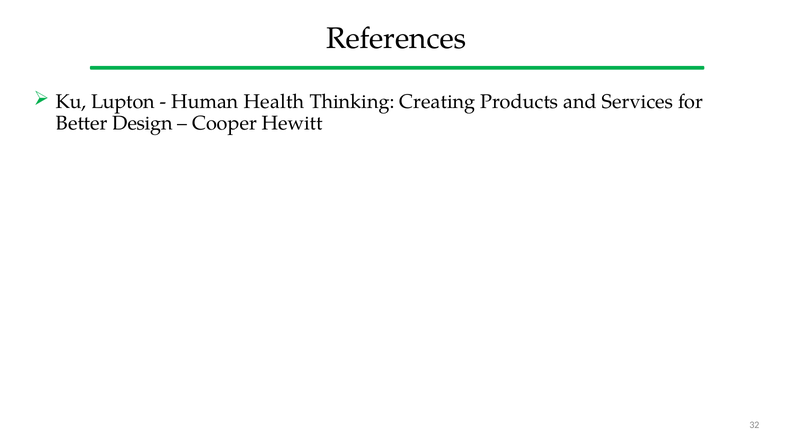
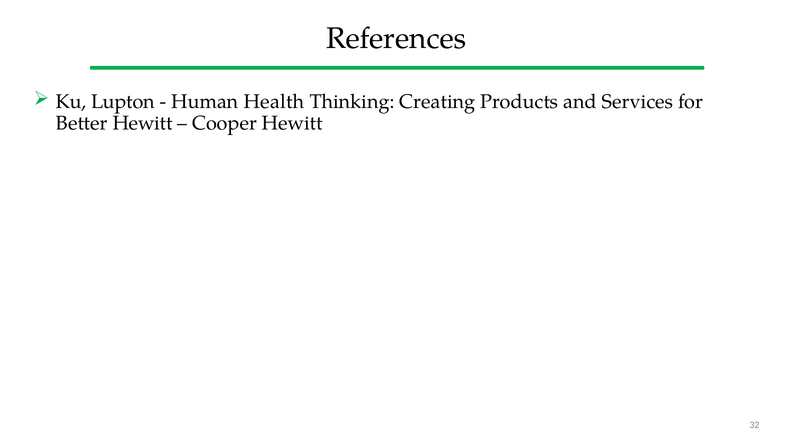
Better Design: Design -> Hewitt
